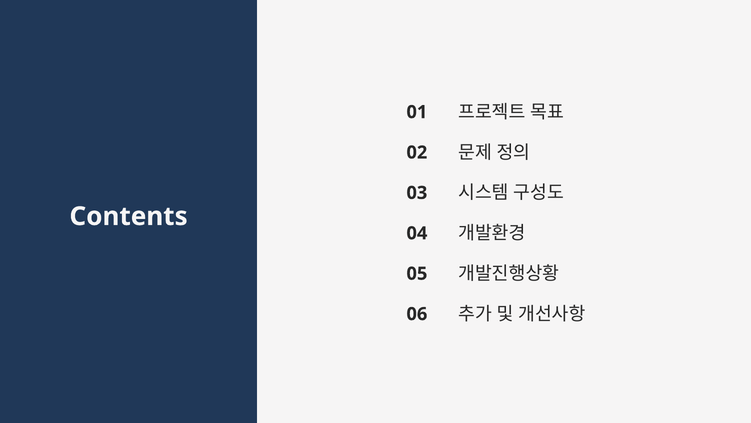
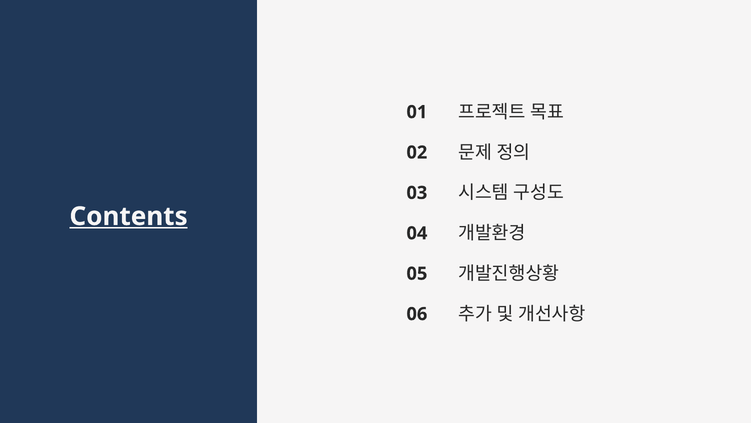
Contents underline: none -> present
